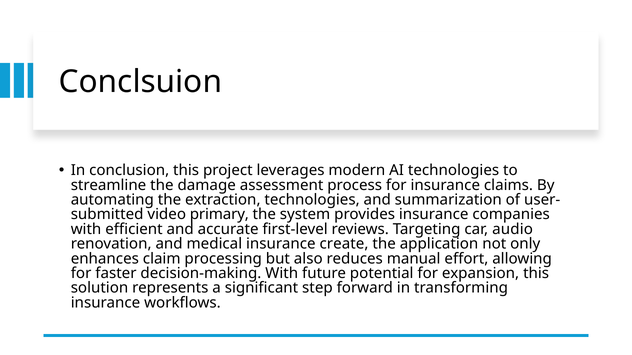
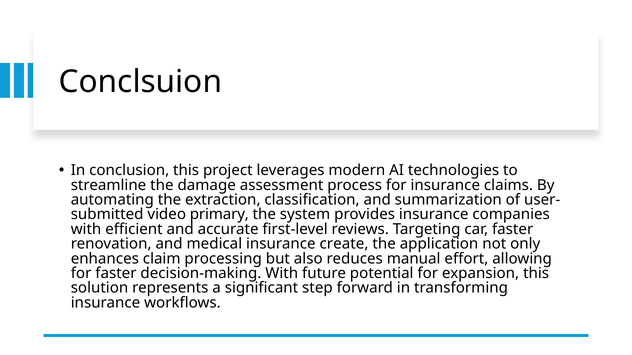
extraction technologies: technologies -> classification
car audio: audio -> faster
